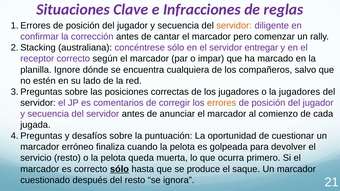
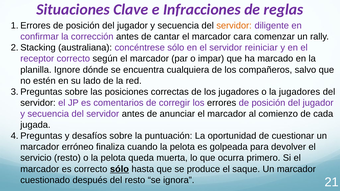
pero: pero -> cara
entregar: entregar -> reiniciar
errores colour: orange -> black
